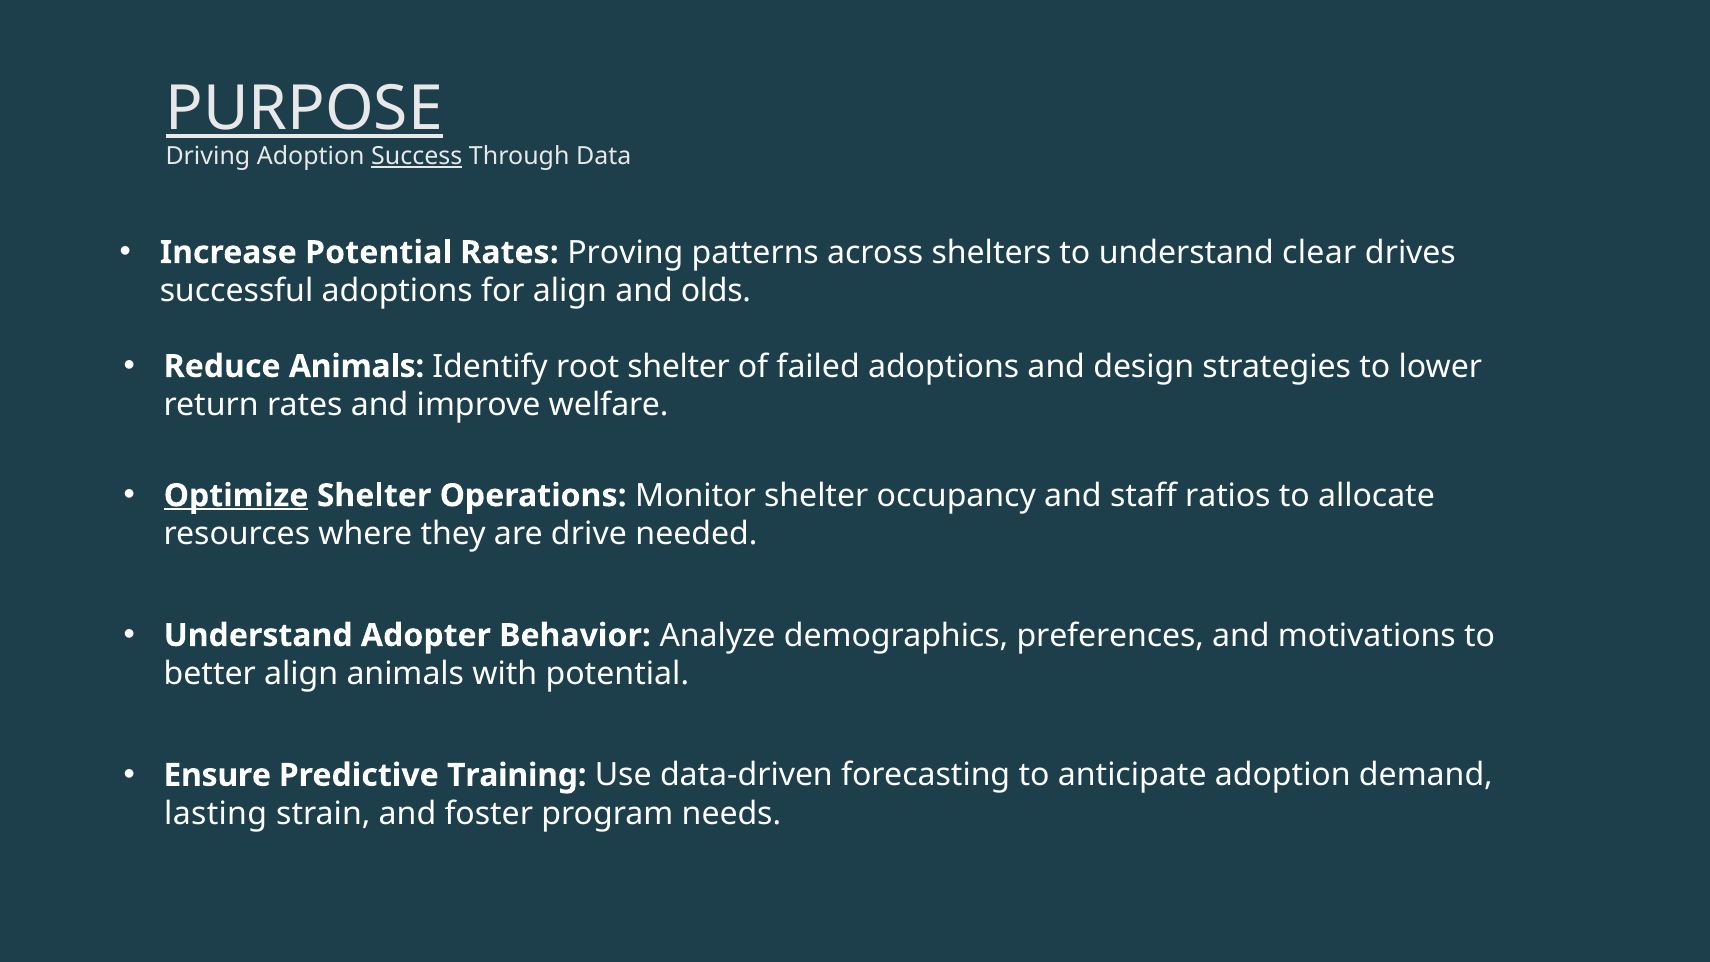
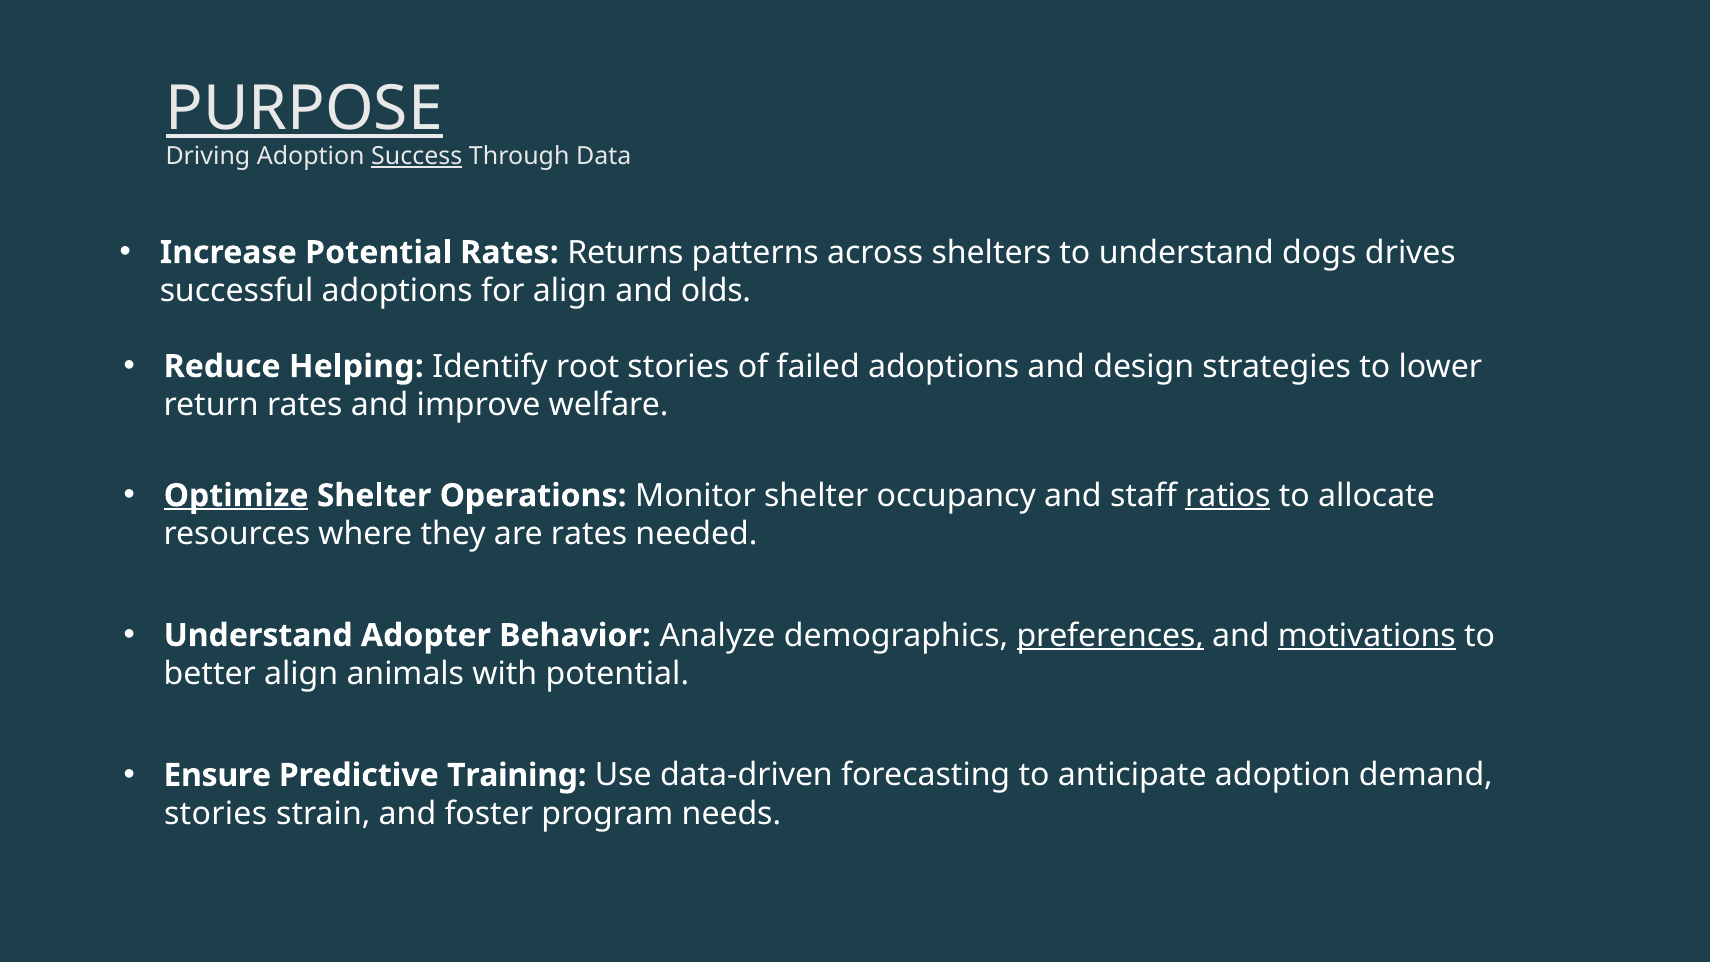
Proving: Proving -> Returns
clear: clear -> dogs
Reduce Animals: Animals -> Helping
root shelter: shelter -> stories
ratios underline: none -> present
are drive: drive -> rates
preferences underline: none -> present
motivations underline: none -> present
lasting at (216, 814): lasting -> stories
